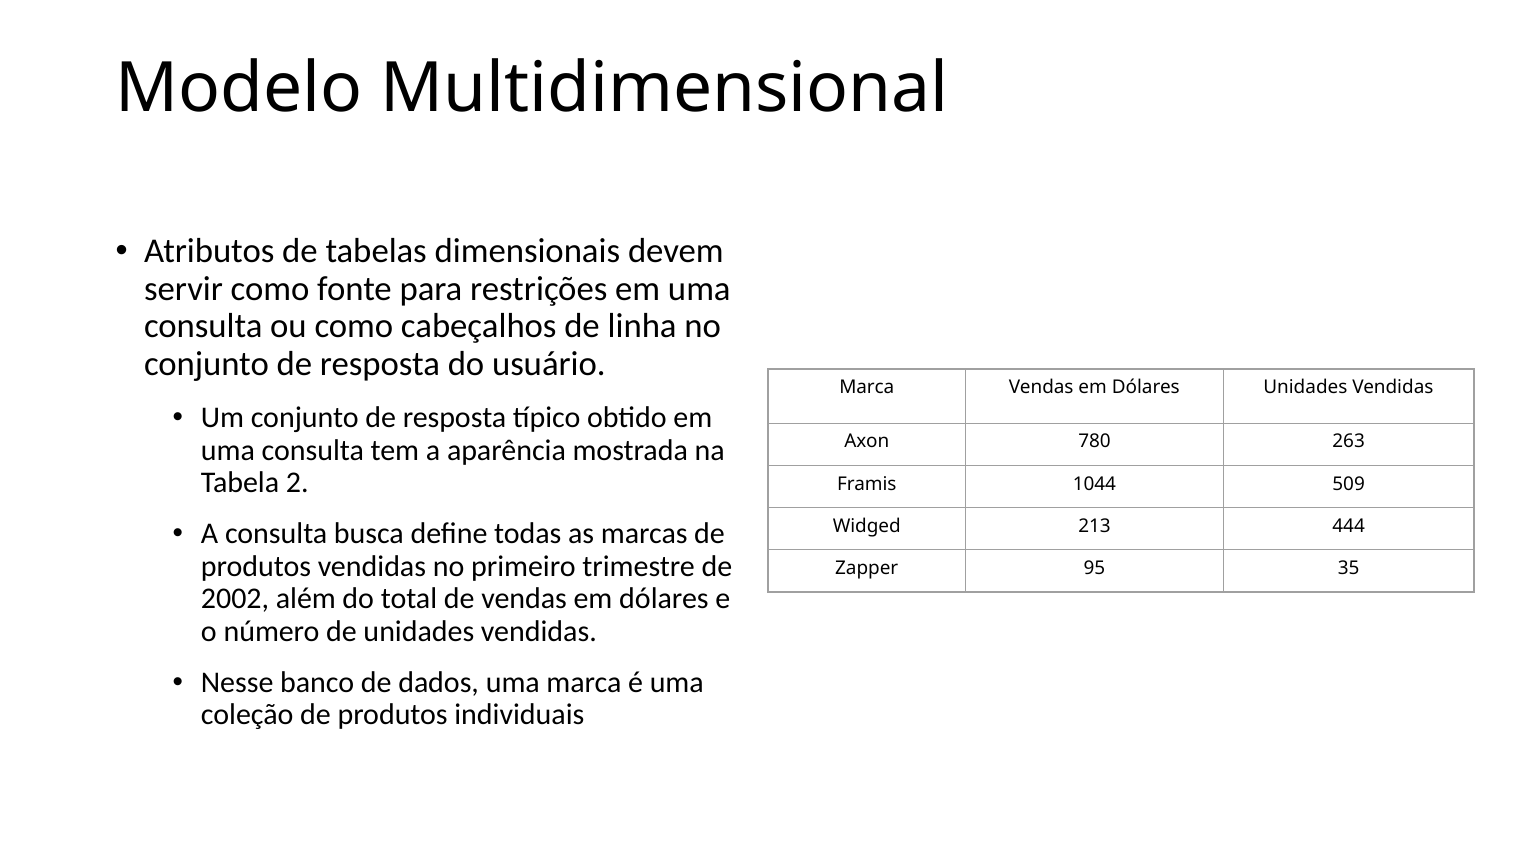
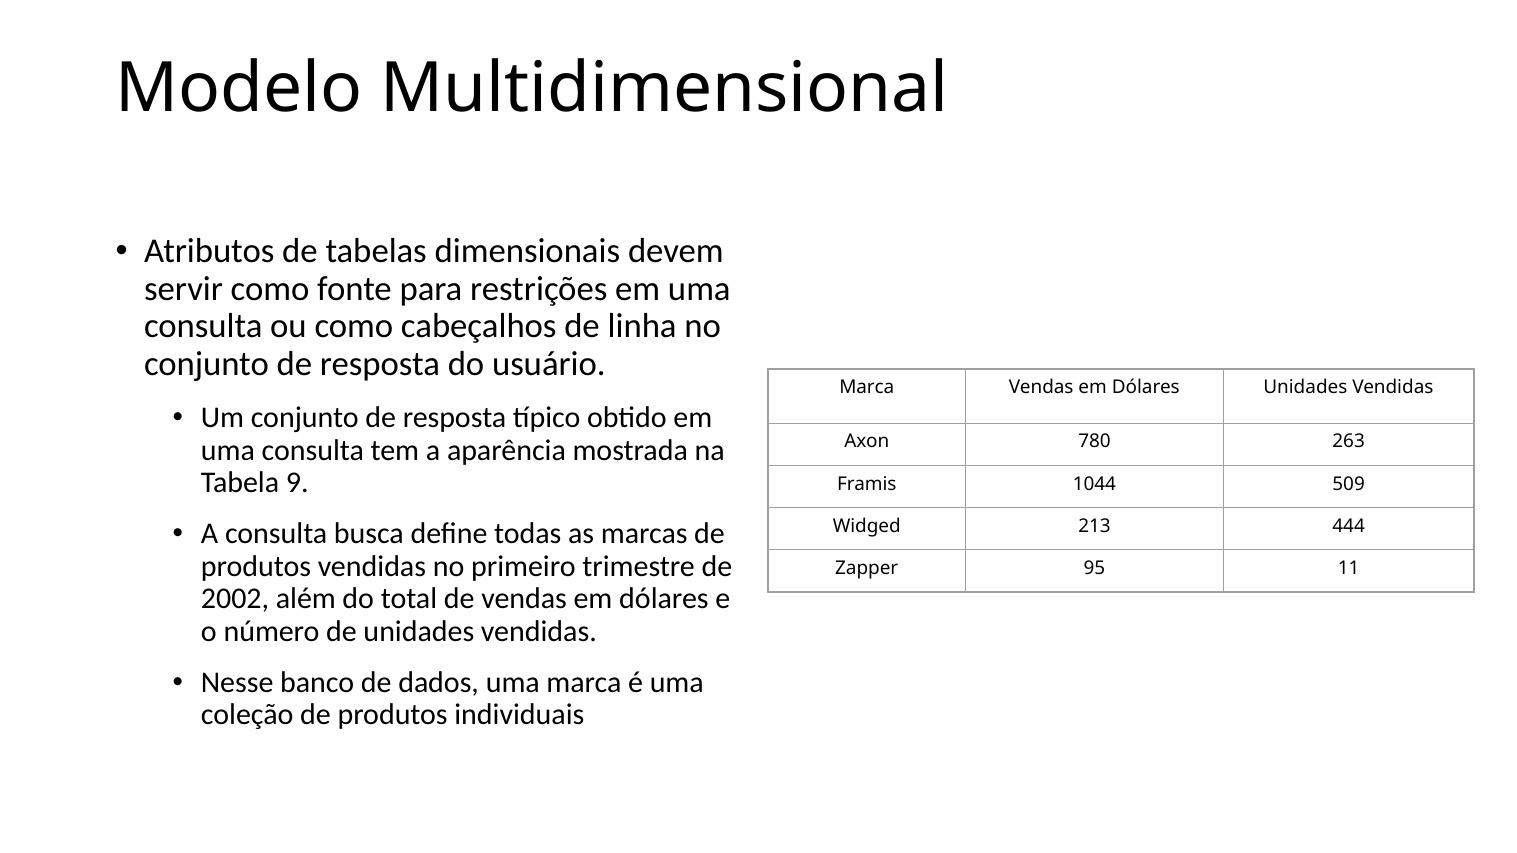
2: 2 -> 9
35: 35 -> 11
